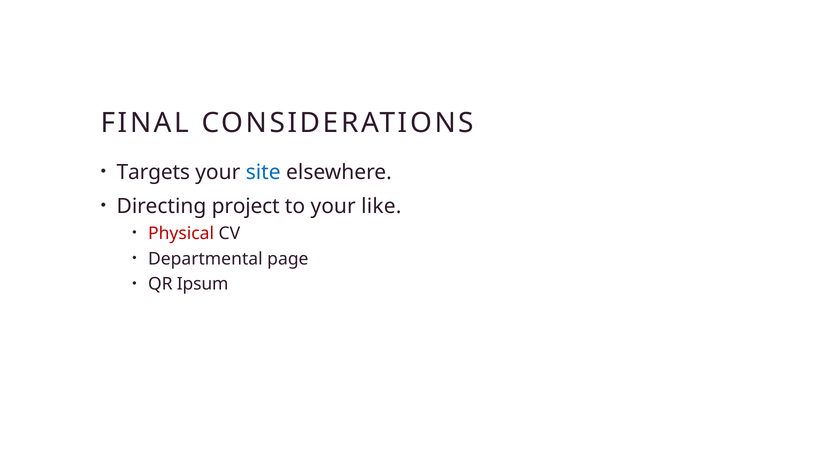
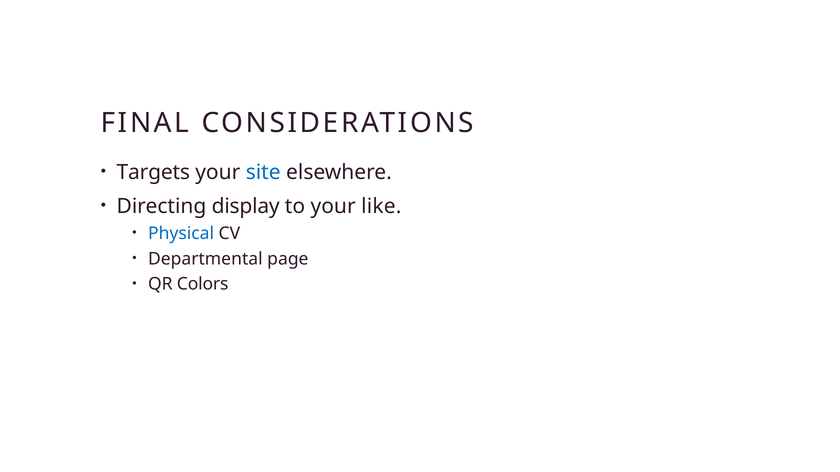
project: project -> display
Physical colour: red -> blue
Ipsum: Ipsum -> Colors
